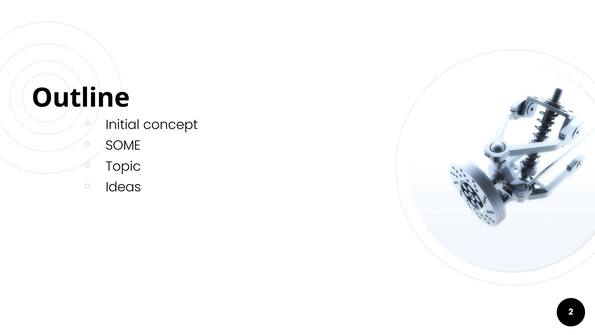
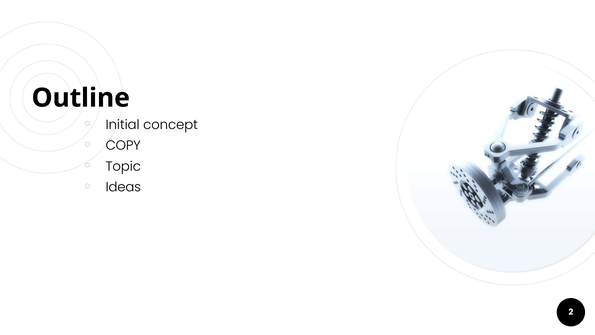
SOME: SOME -> COPY
